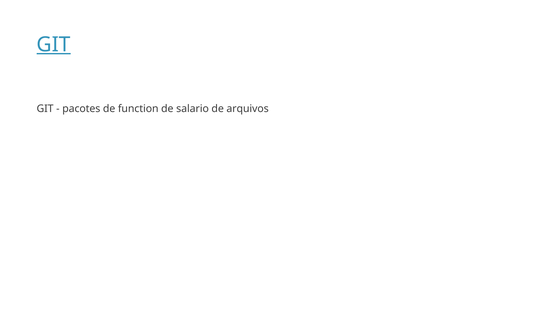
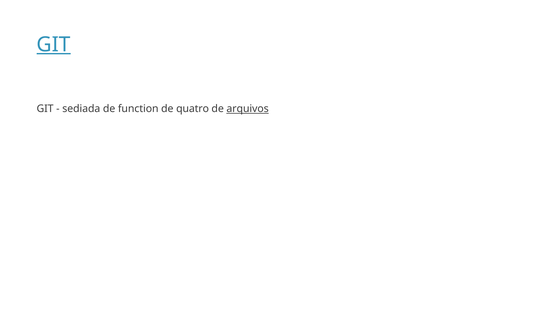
pacotes: pacotes -> sediada
salario: salario -> quatro
arquivos underline: none -> present
